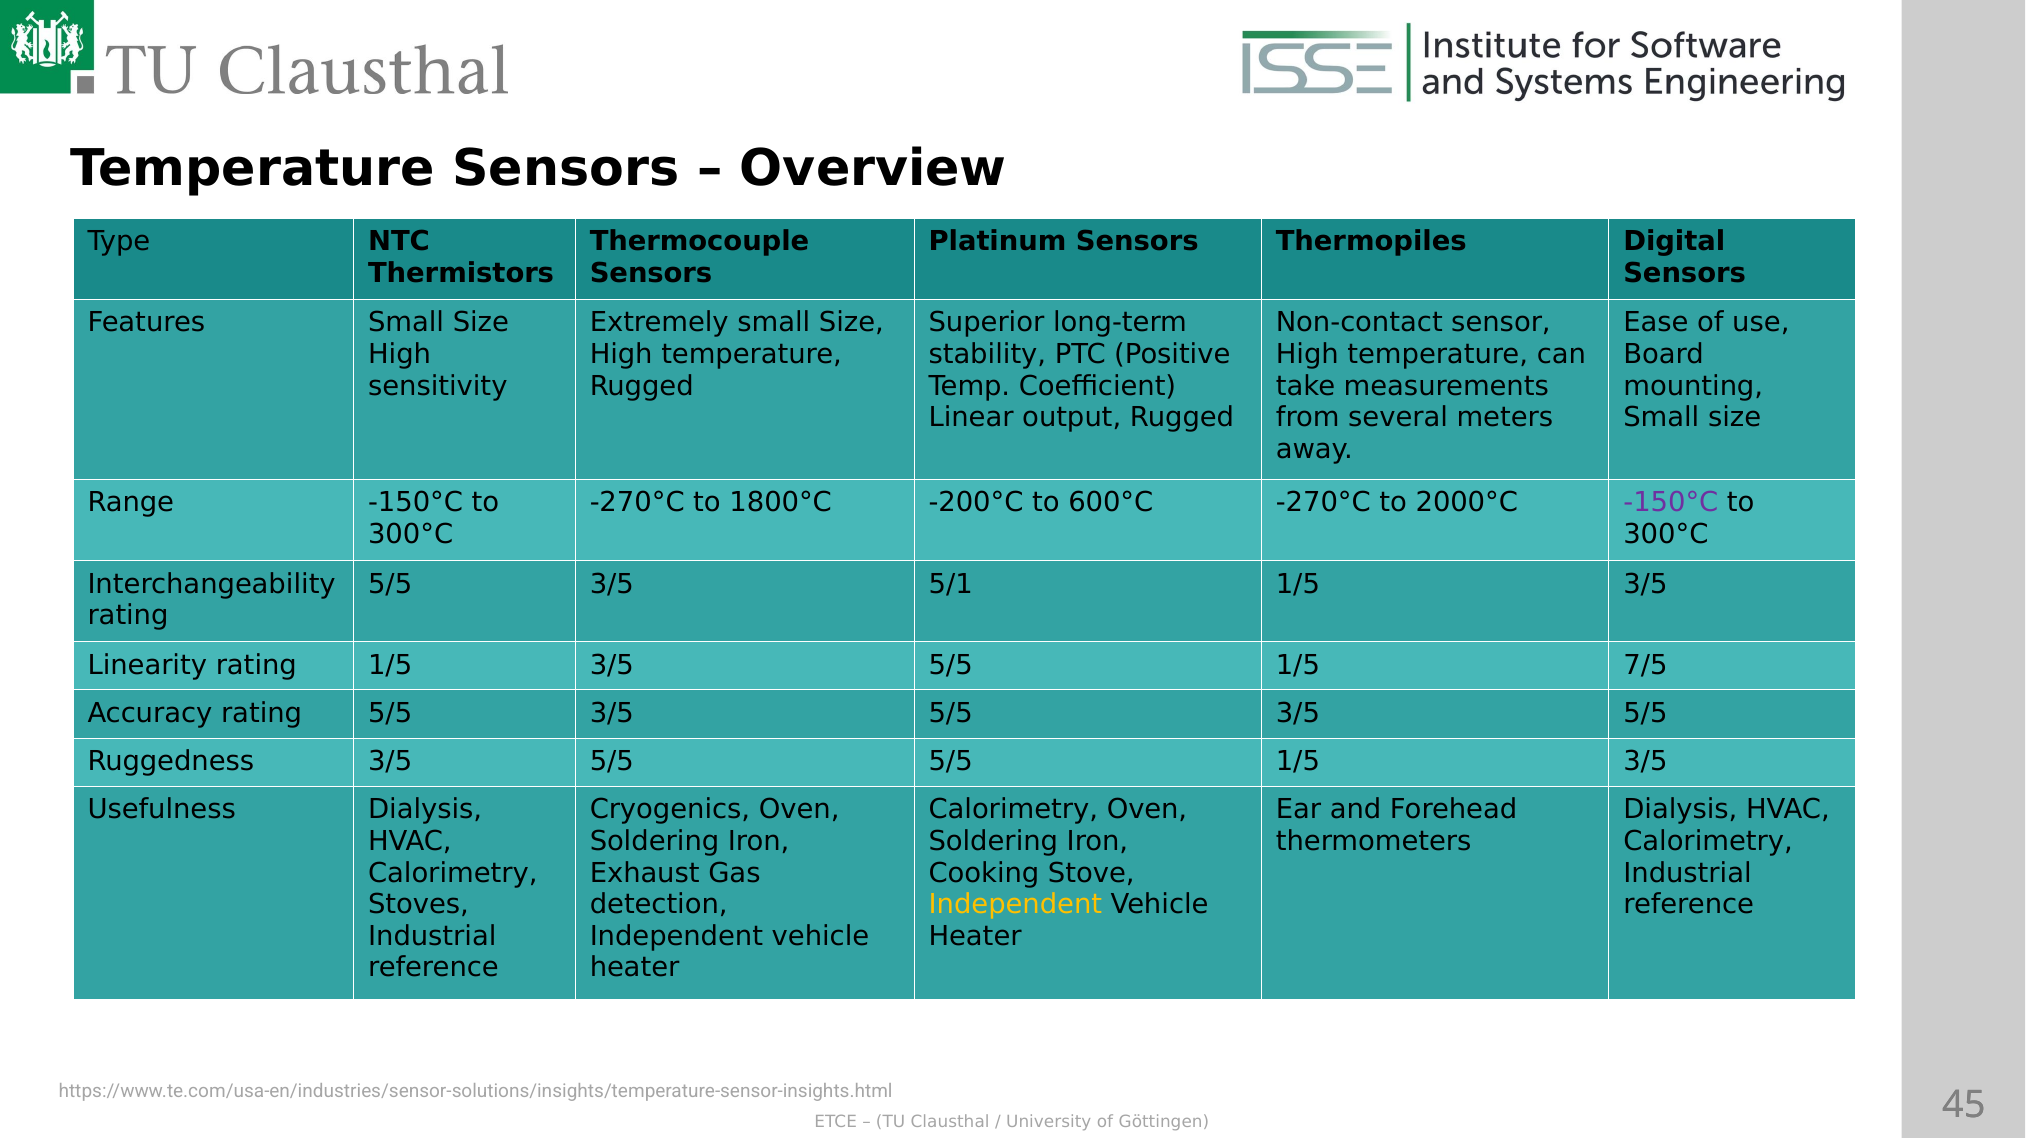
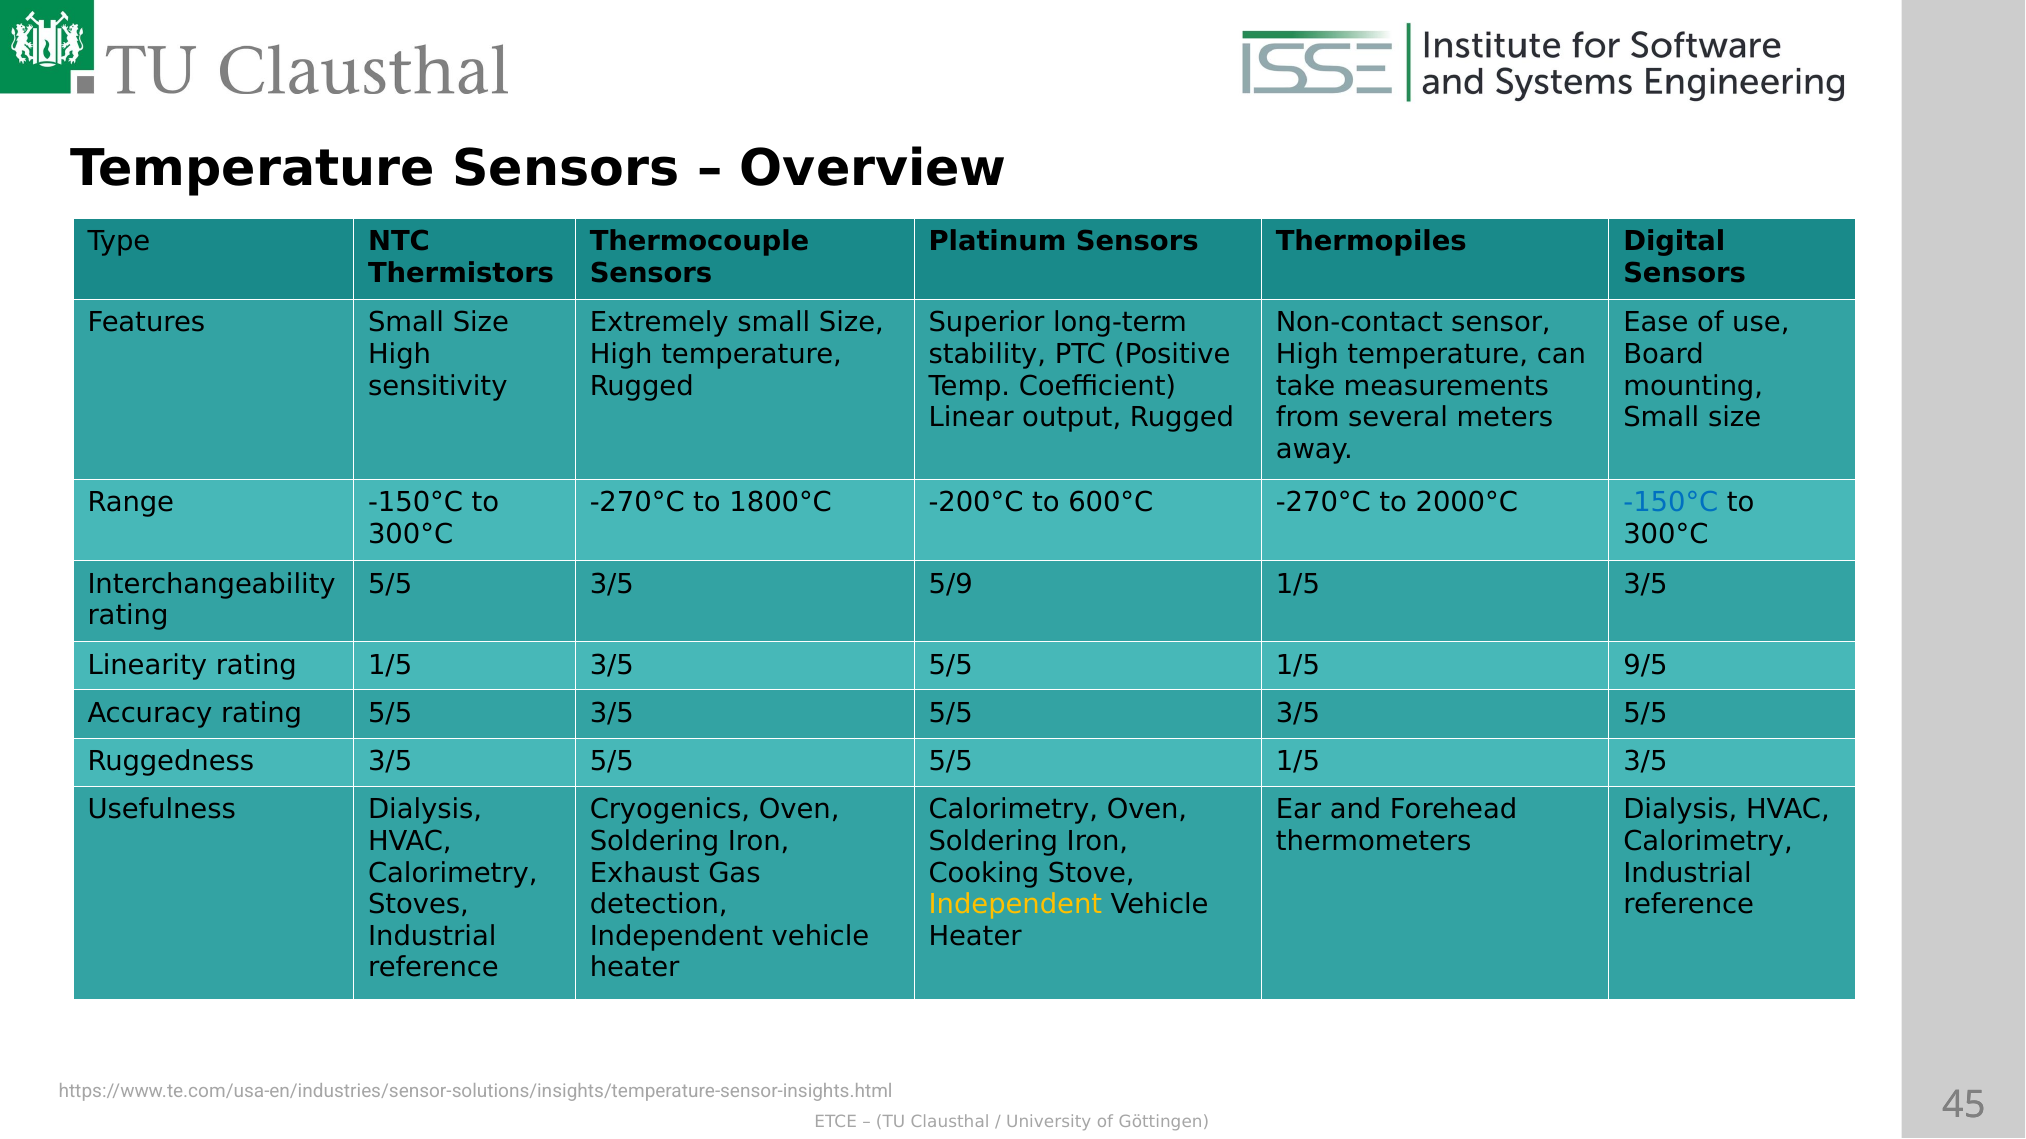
-150°C at (1671, 503) colour: purple -> blue
5/1: 5/1 -> 5/9
7/5: 7/5 -> 9/5
